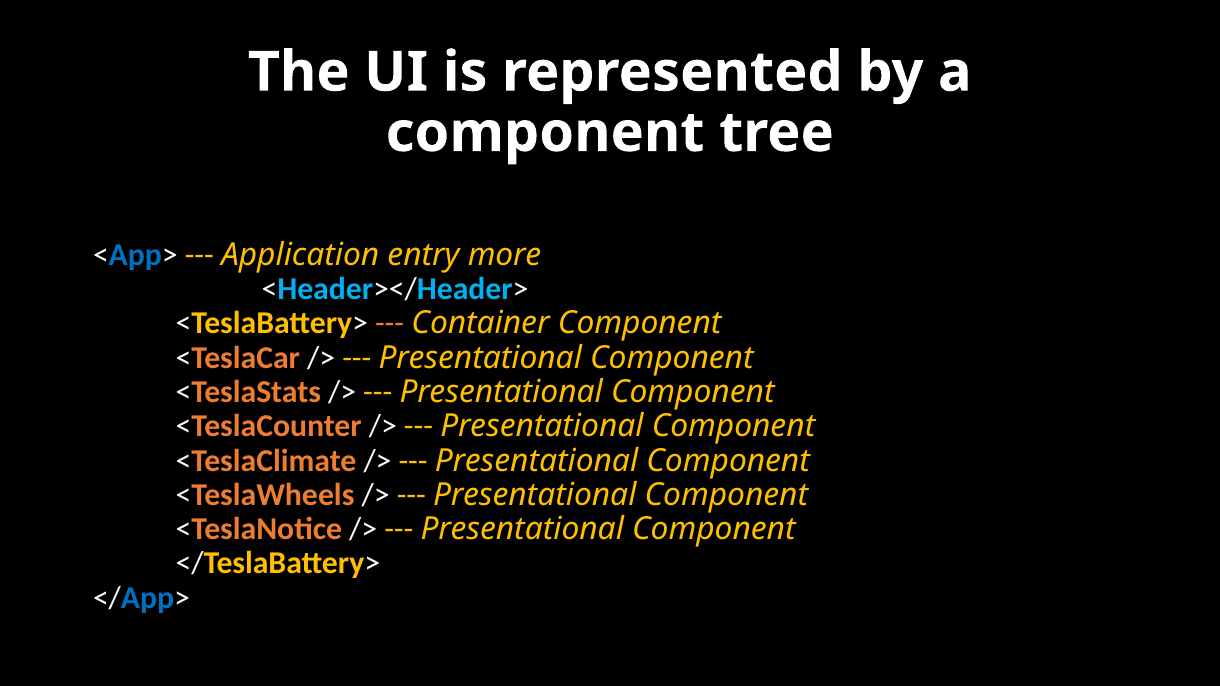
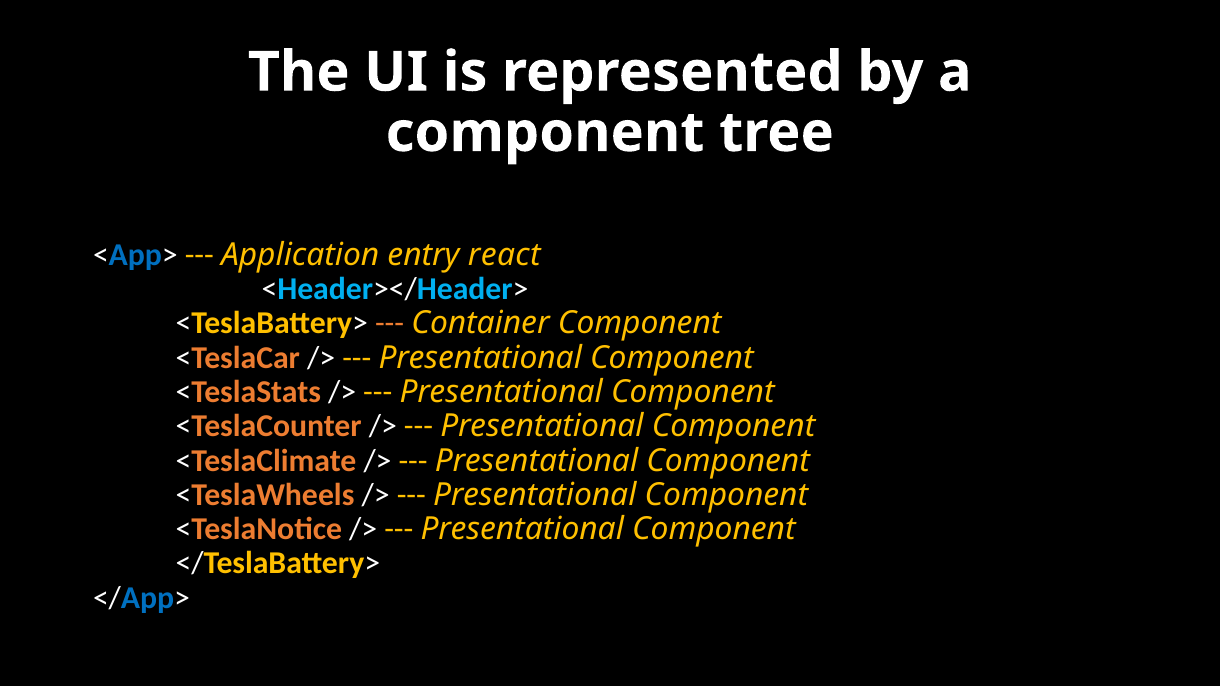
more: more -> react
